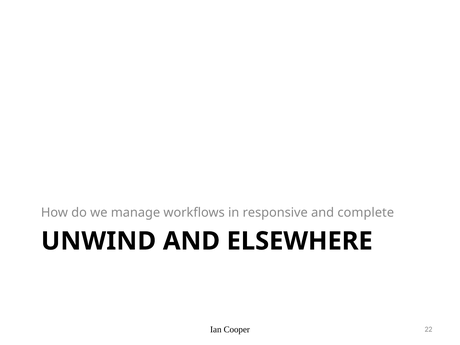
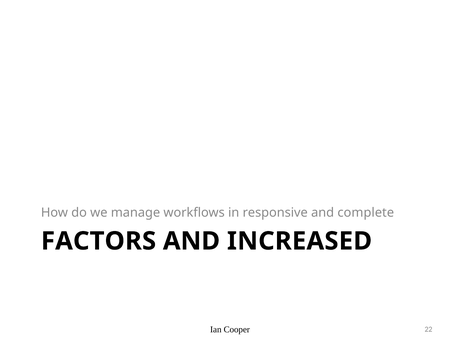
UNWIND: UNWIND -> FACTORS
ELSEWHERE: ELSEWHERE -> INCREASED
